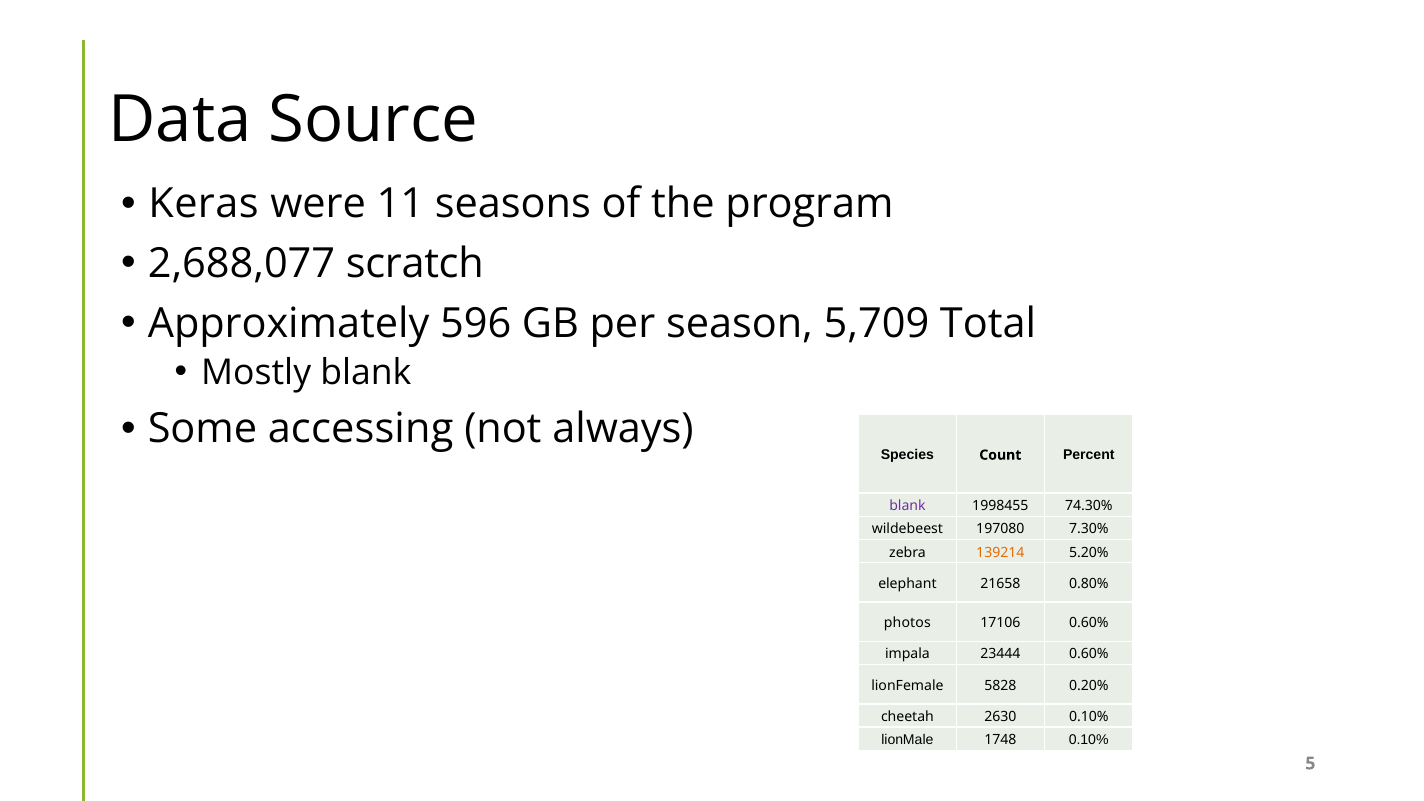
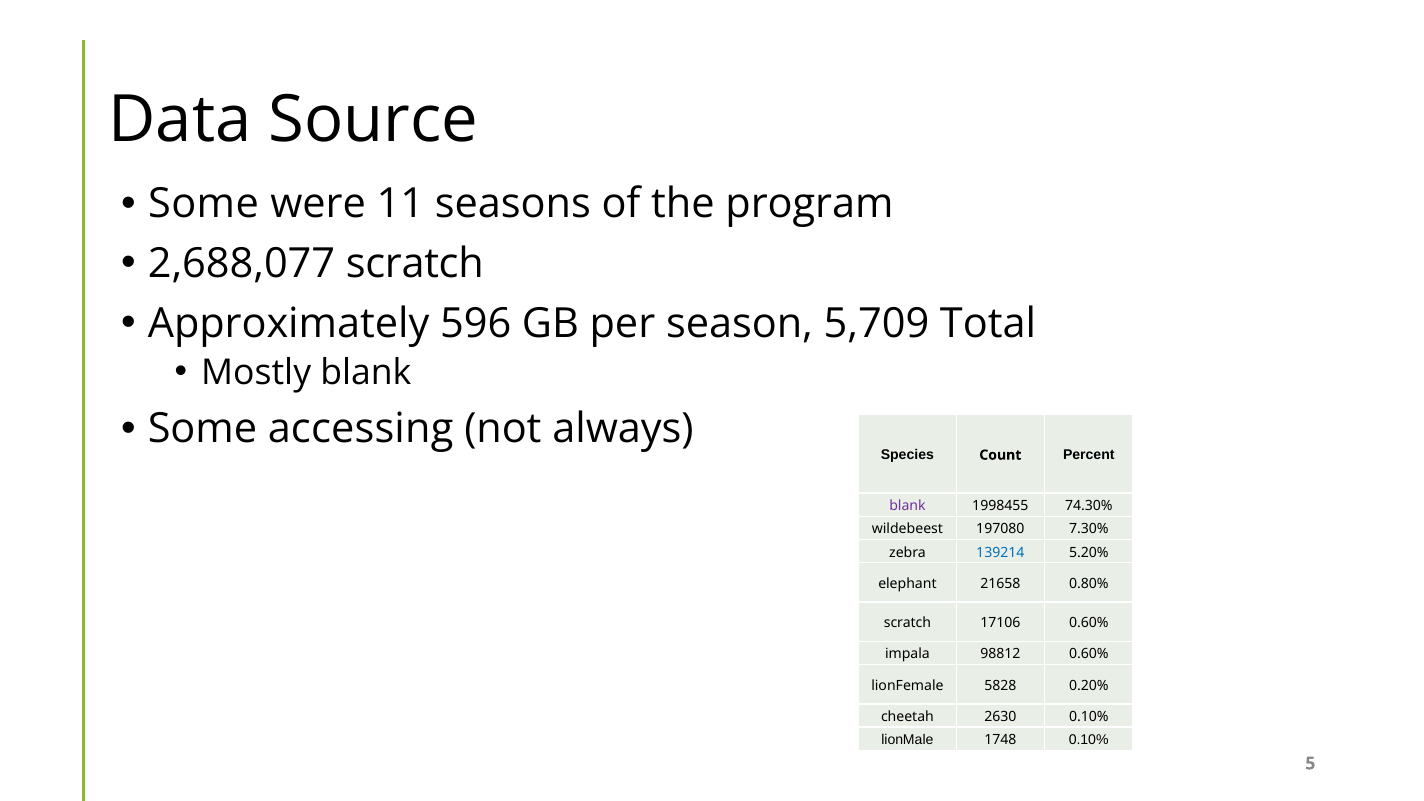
Keras at (204, 204): Keras -> Some
139214 colour: orange -> blue
photos at (907, 623): photos -> scratch
23444: 23444 -> 98812
